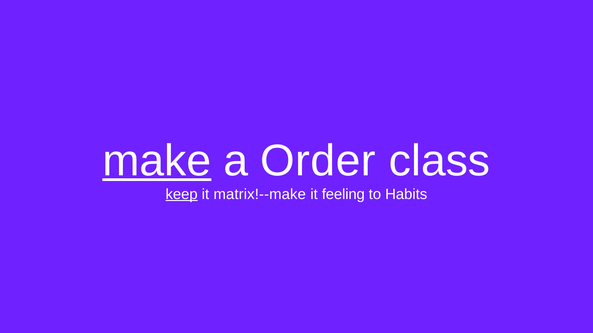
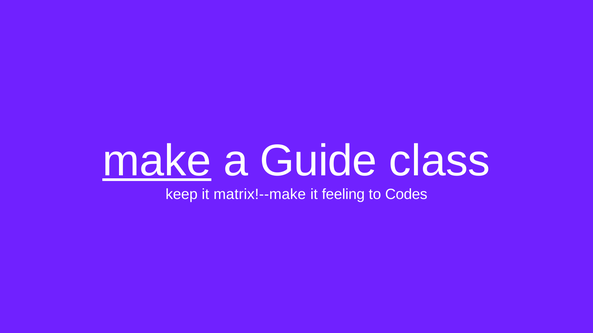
Order: Order -> Guide
keep underline: present -> none
Habits: Habits -> Codes
